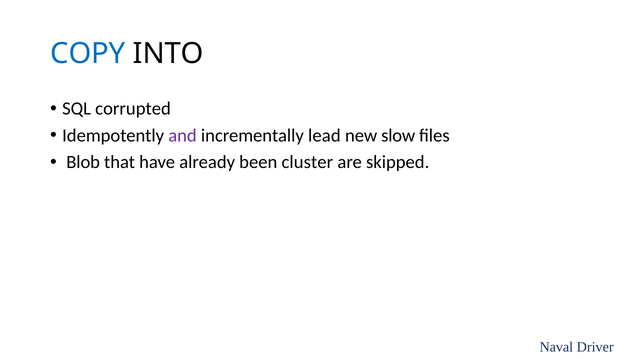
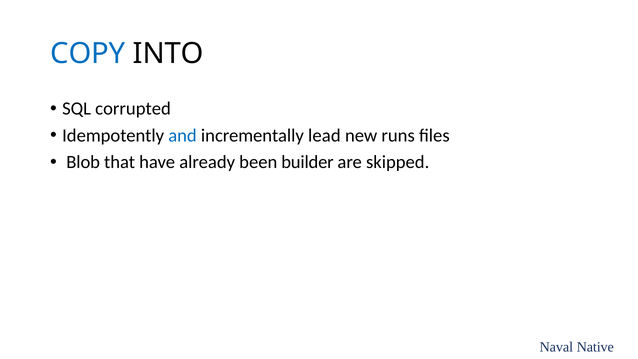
and colour: purple -> blue
slow: slow -> runs
cluster: cluster -> builder
Driver: Driver -> Native
